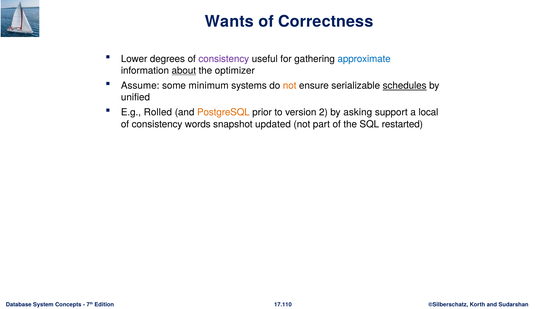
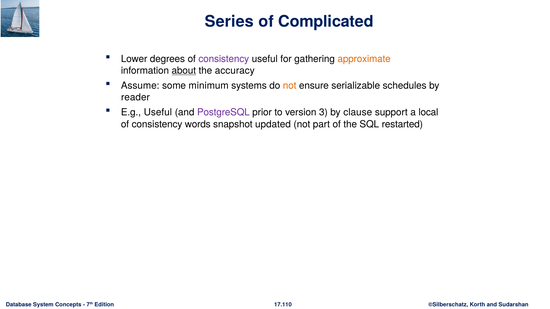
Wants: Wants -> Series
Correctness: Correctness -> Complicated
approximate colour: blue -> orange
optimizer: optimizer -> accuracy
schedules underline: present -> none
unified: unified -> reader
E.g Rolled: Rolled -> Useful
PostgreSQL colour: orange -> purple
2: 2 -> 3
asking: asking -> clause
